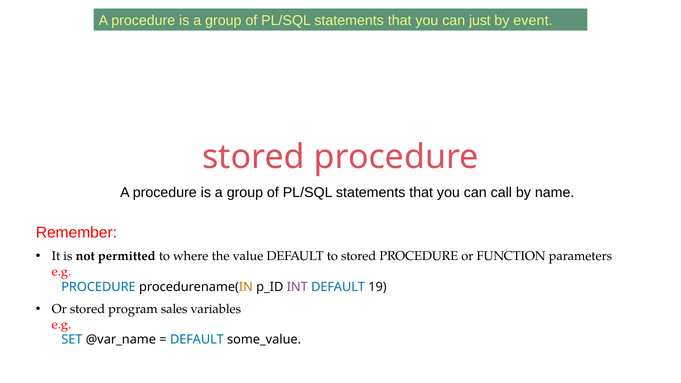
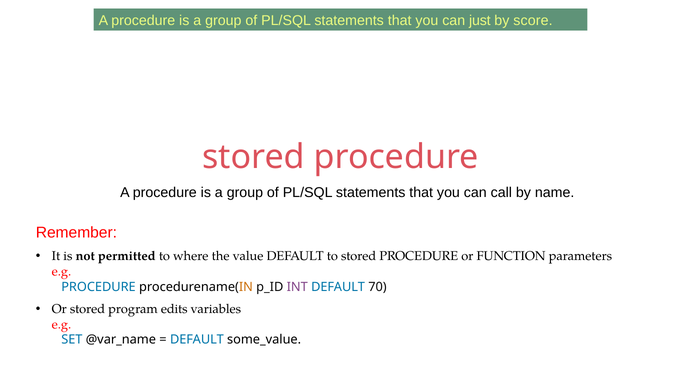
event: event -> score
19: 19 -> 70
sales: sales -> edits
